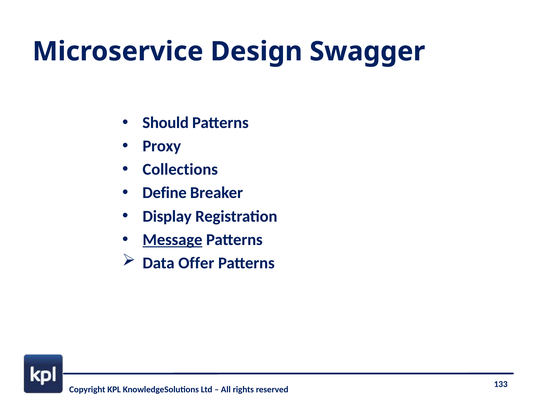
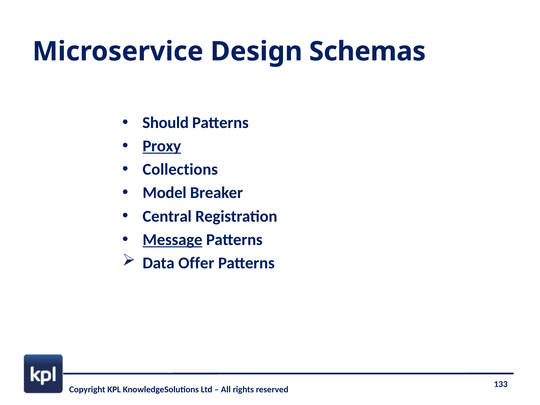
Swagger: Swagger -> Schemas
Proxy underline: none -> present
Define: Define -> Model
Display: Display -> Central
